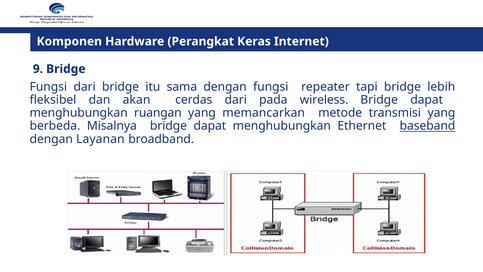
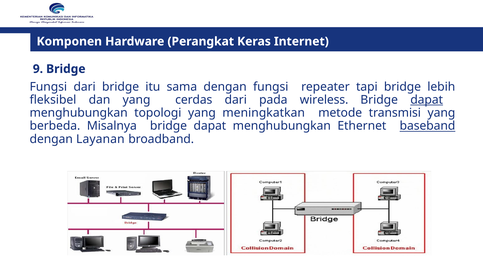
dan akan: akan -> yang
dapat at (427, 100) underline: none -> present
ruangan: ruangan -> topologi
memancarkan: memancarkan -> meningkatkan
